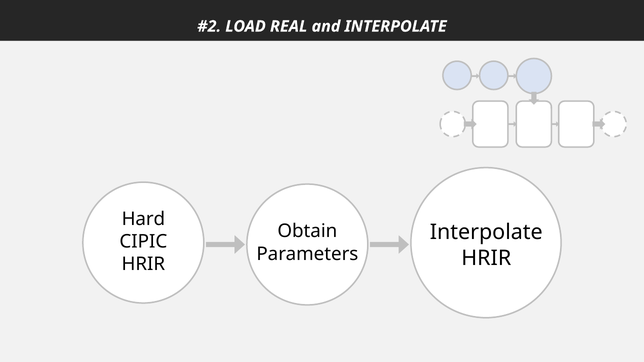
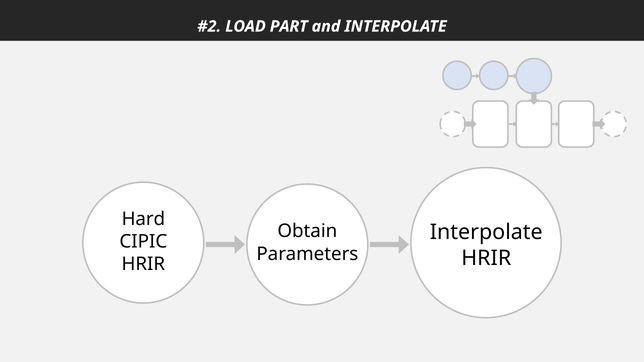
REAL: REAL -> PART
